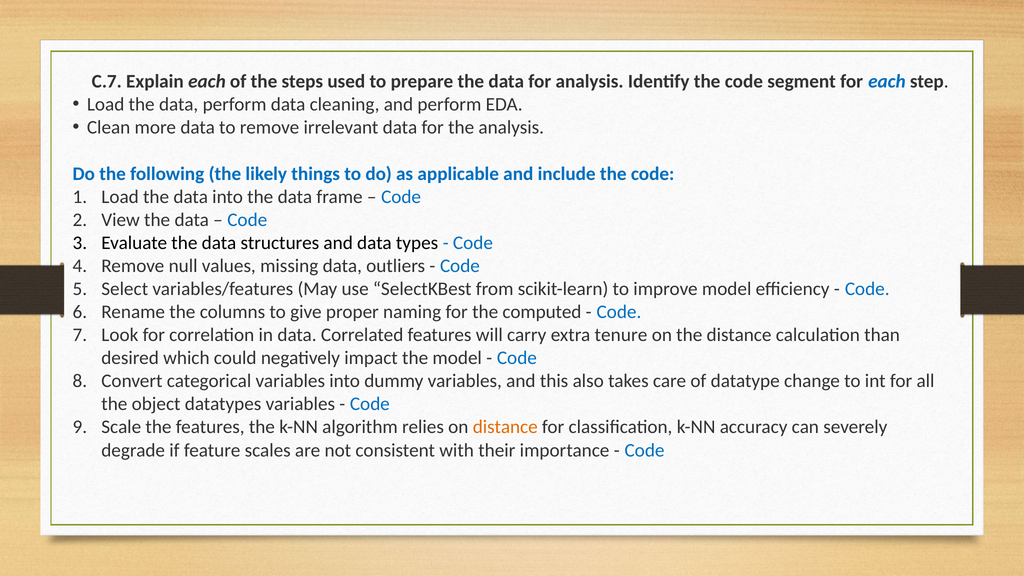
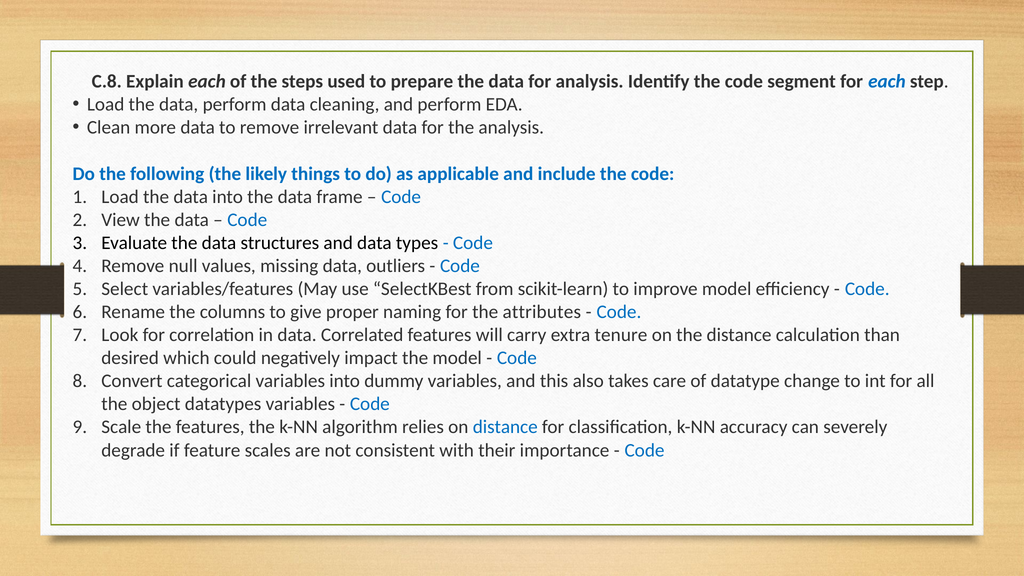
C.7: C.7 -> C.8
computed: computed -> attributes
distance at (505, 427) colour: orange -> blue
